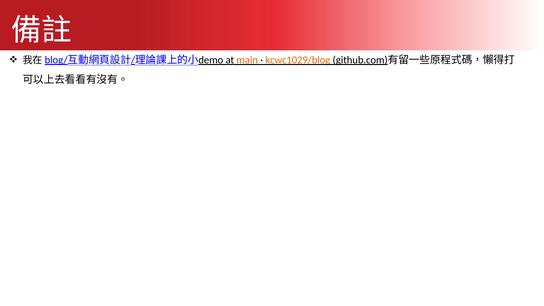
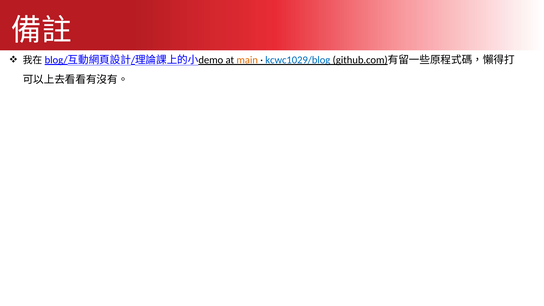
kcwc1029/blog colour: orange -> blue
